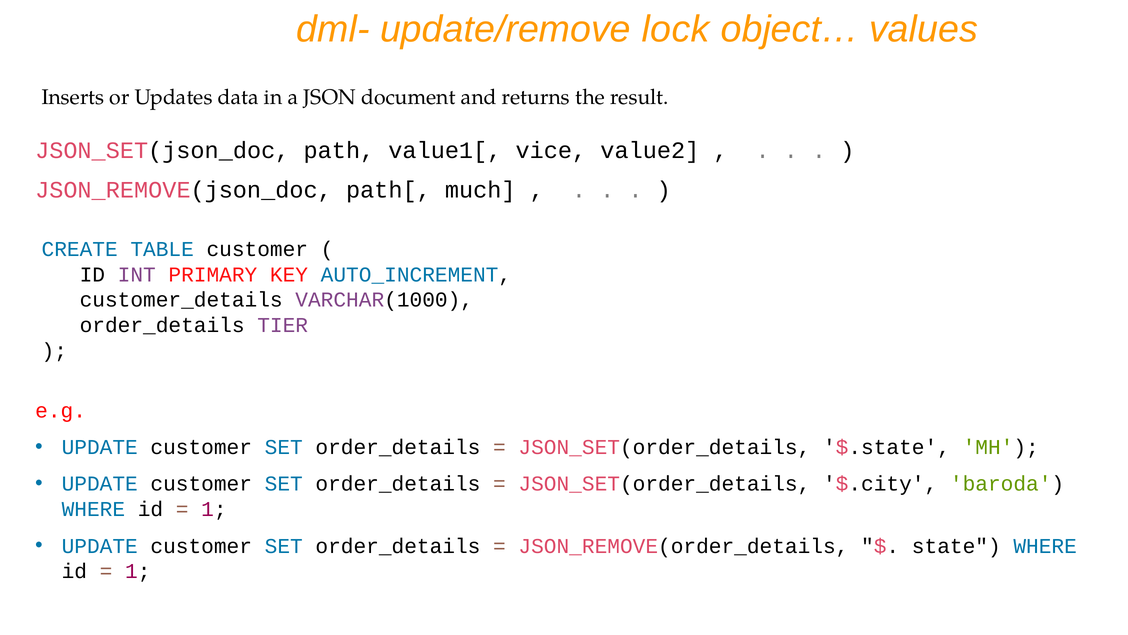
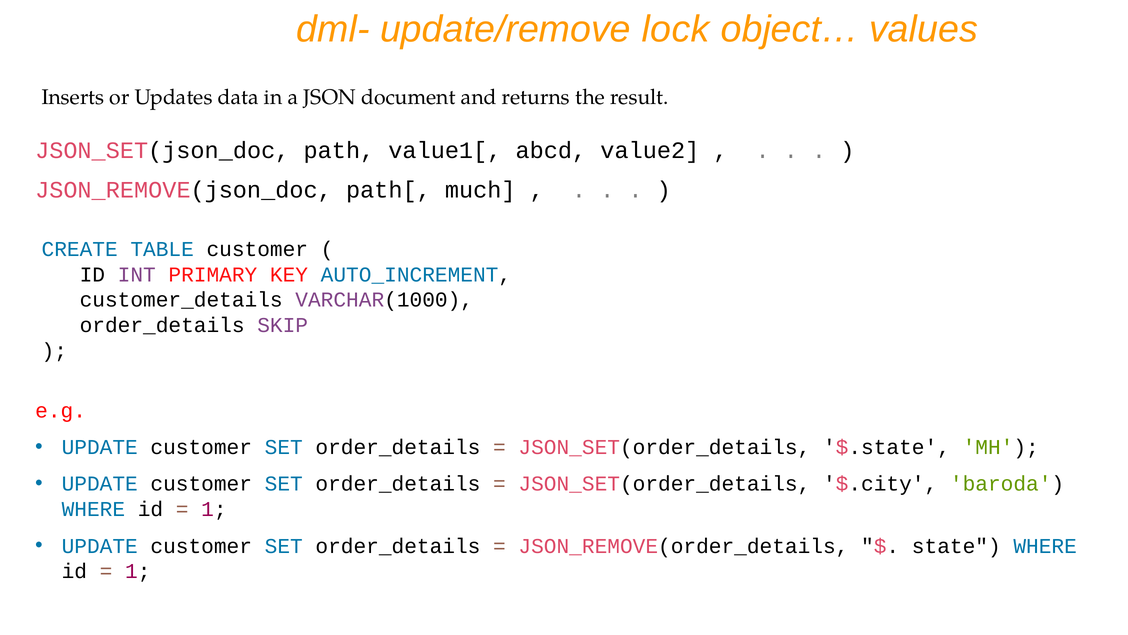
vice: vice -> abcd
TIER: TIER -> SKIP
